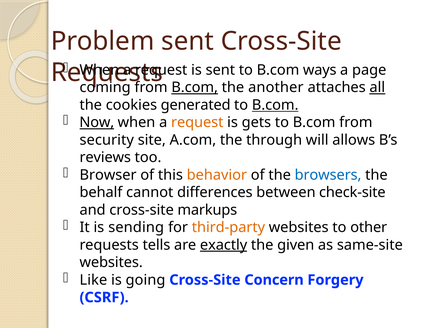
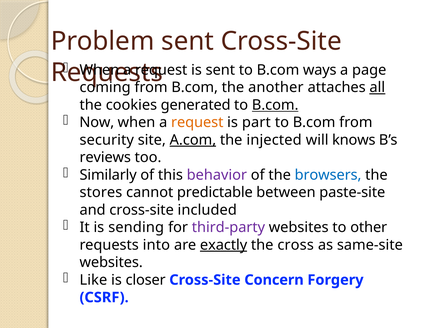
B.com at (195, 87) underline: present -> none
Now underline: present -> none
gets: gets -> part
A.com underline: none -> present
through: through -> injected
allows: allows -> knows
Browser: Browser -> Similarly
behavior colour: orange -> purple
behalf: behalf -> stores
differences: differences -> predictable
check-site: check-site -> paste-site
markups: markups -> included
third-party colour: orange -> purple
tells: tells -> into
given: given -> cross
going: going -> closer
